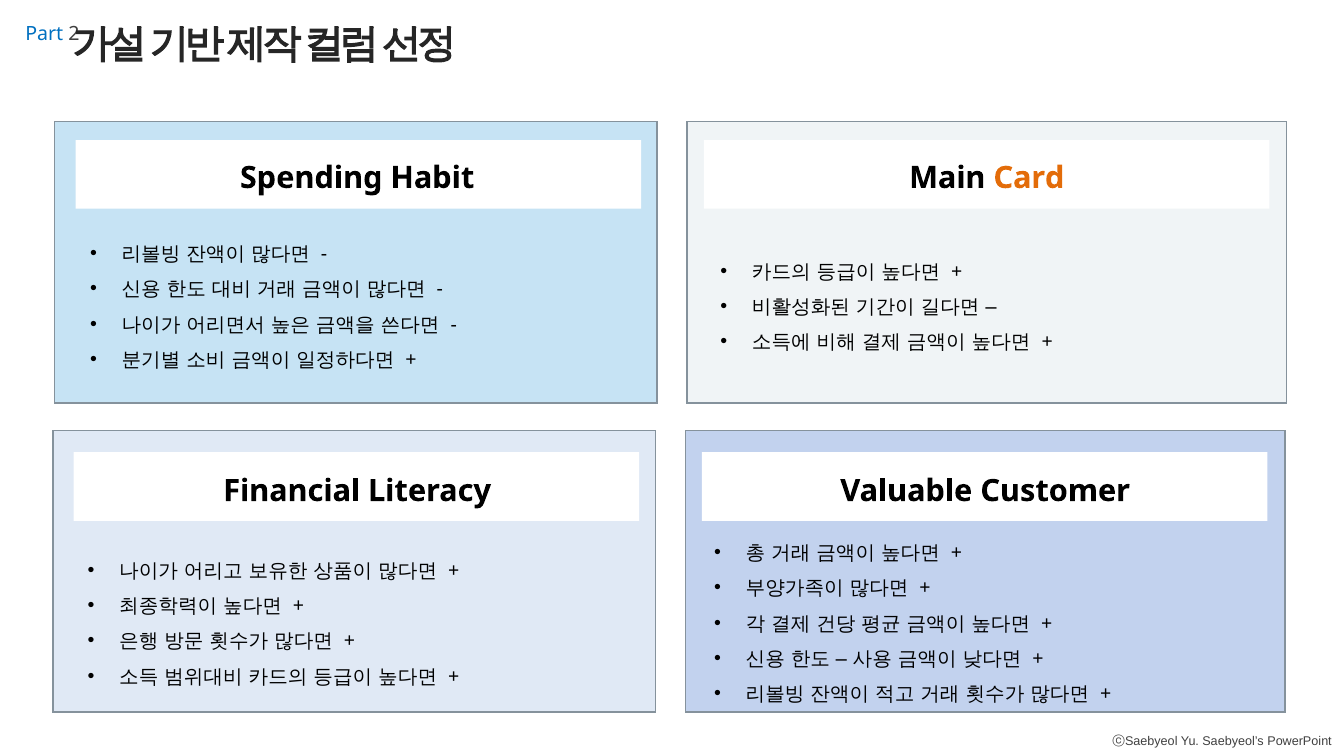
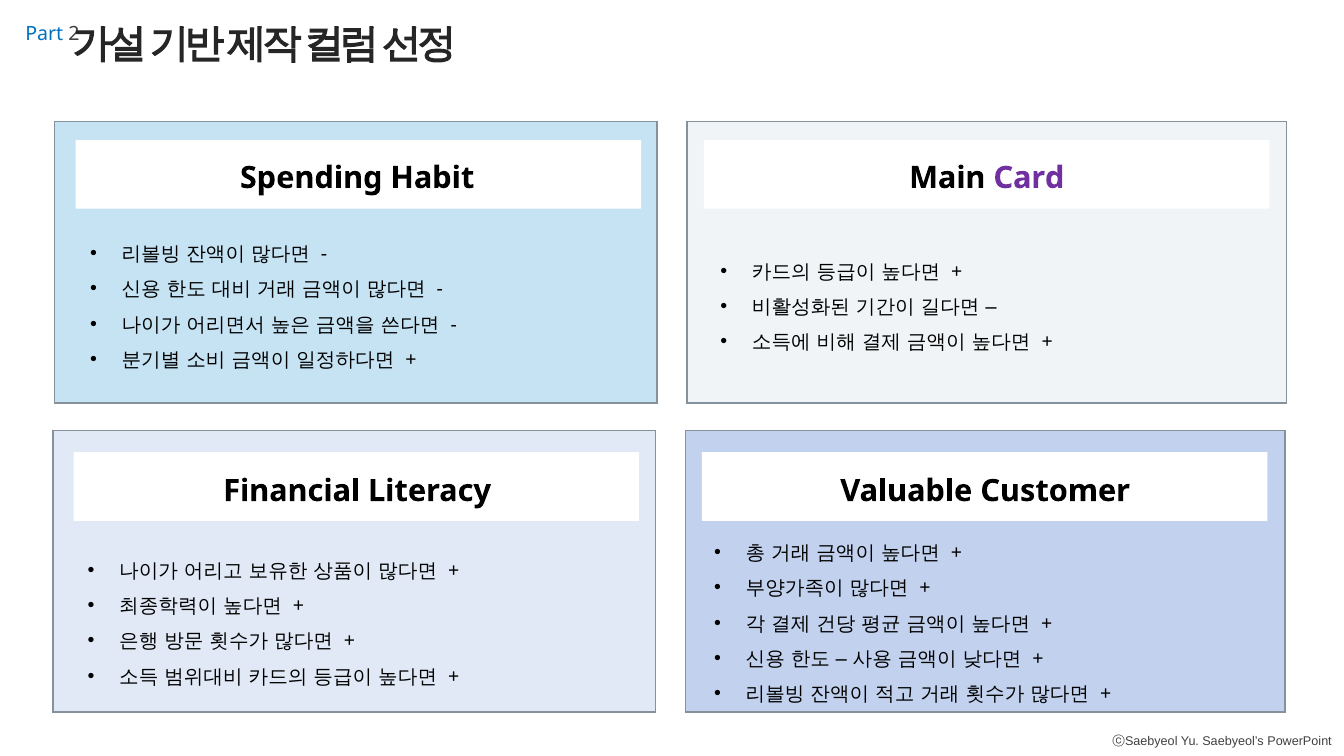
Card colour: orange -> purple
